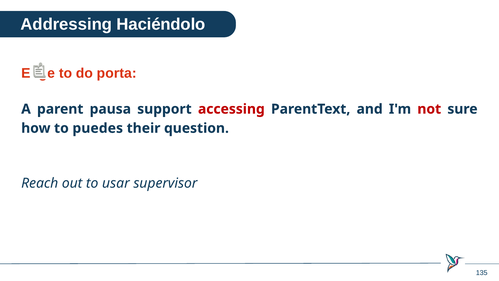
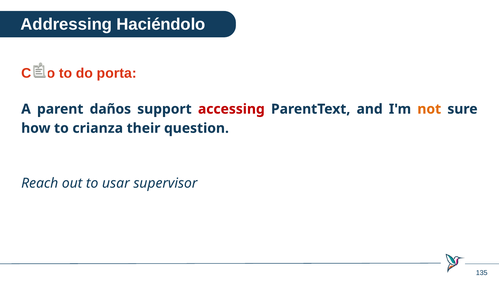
Elige: Elige -> Caso
pausa: pausa -> daños
not colour: red -> orange
puedes: puedes -> crianza
